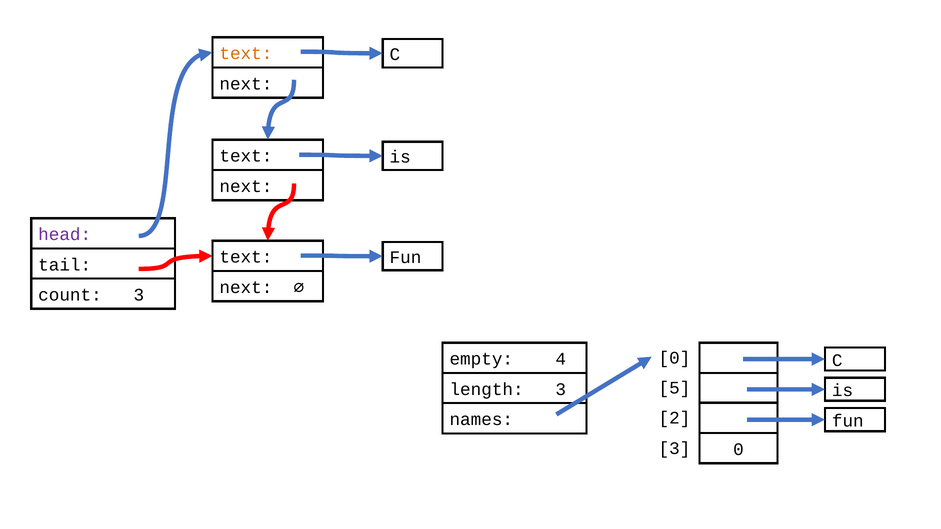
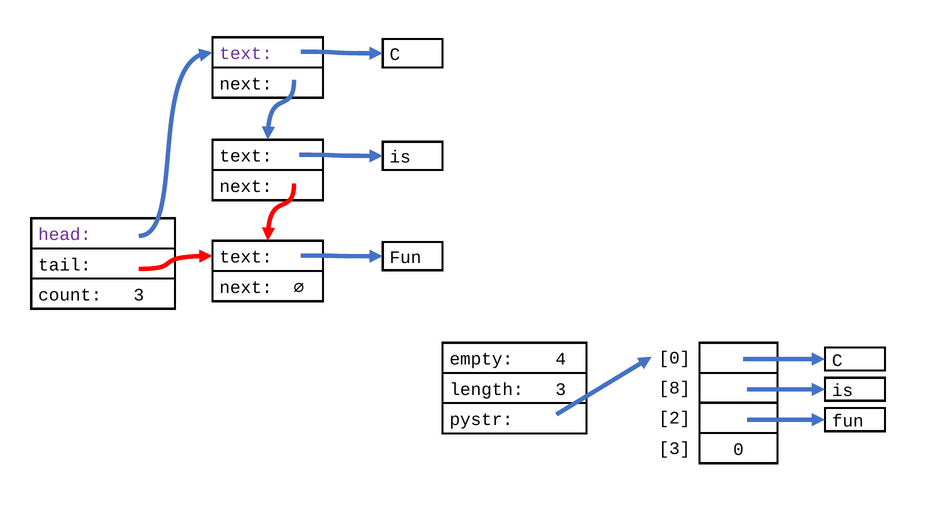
text at (246, 54) colour: orange -> purple
5: 5 -> 8
names: names -> pystr
